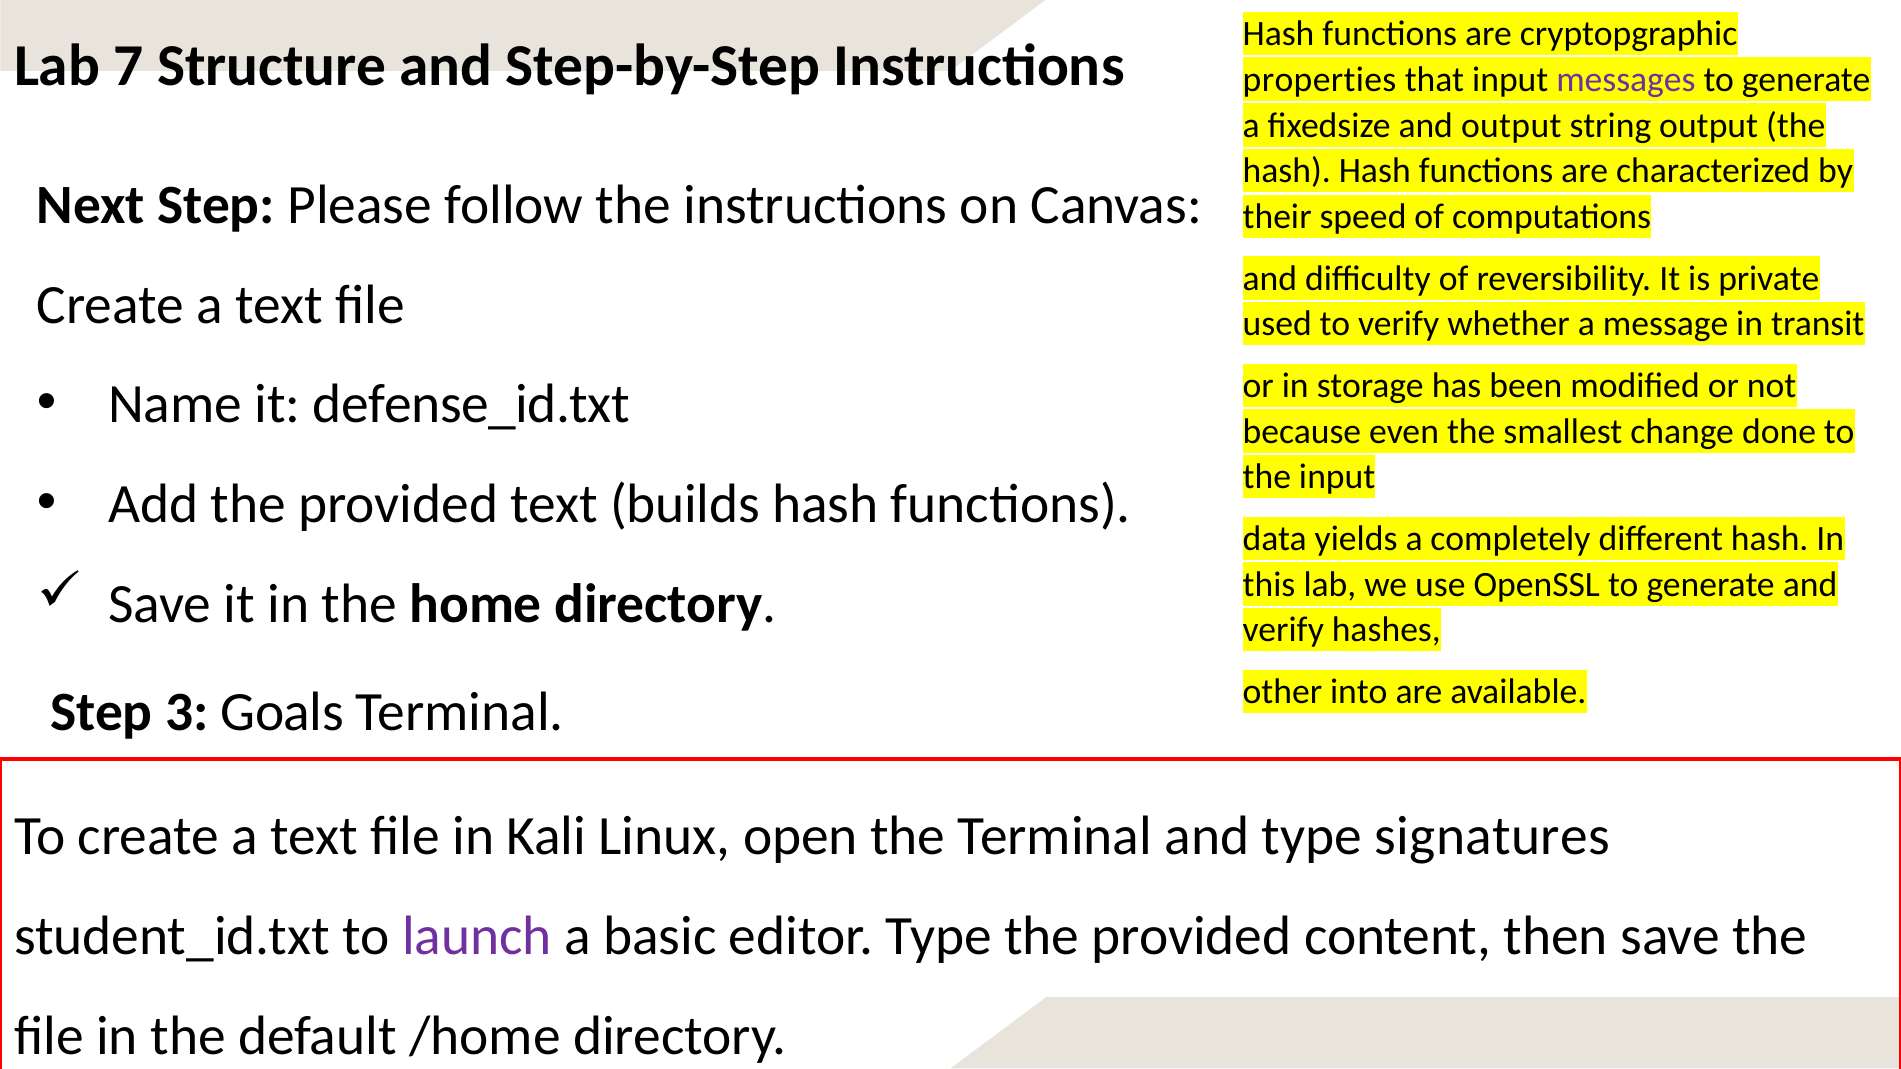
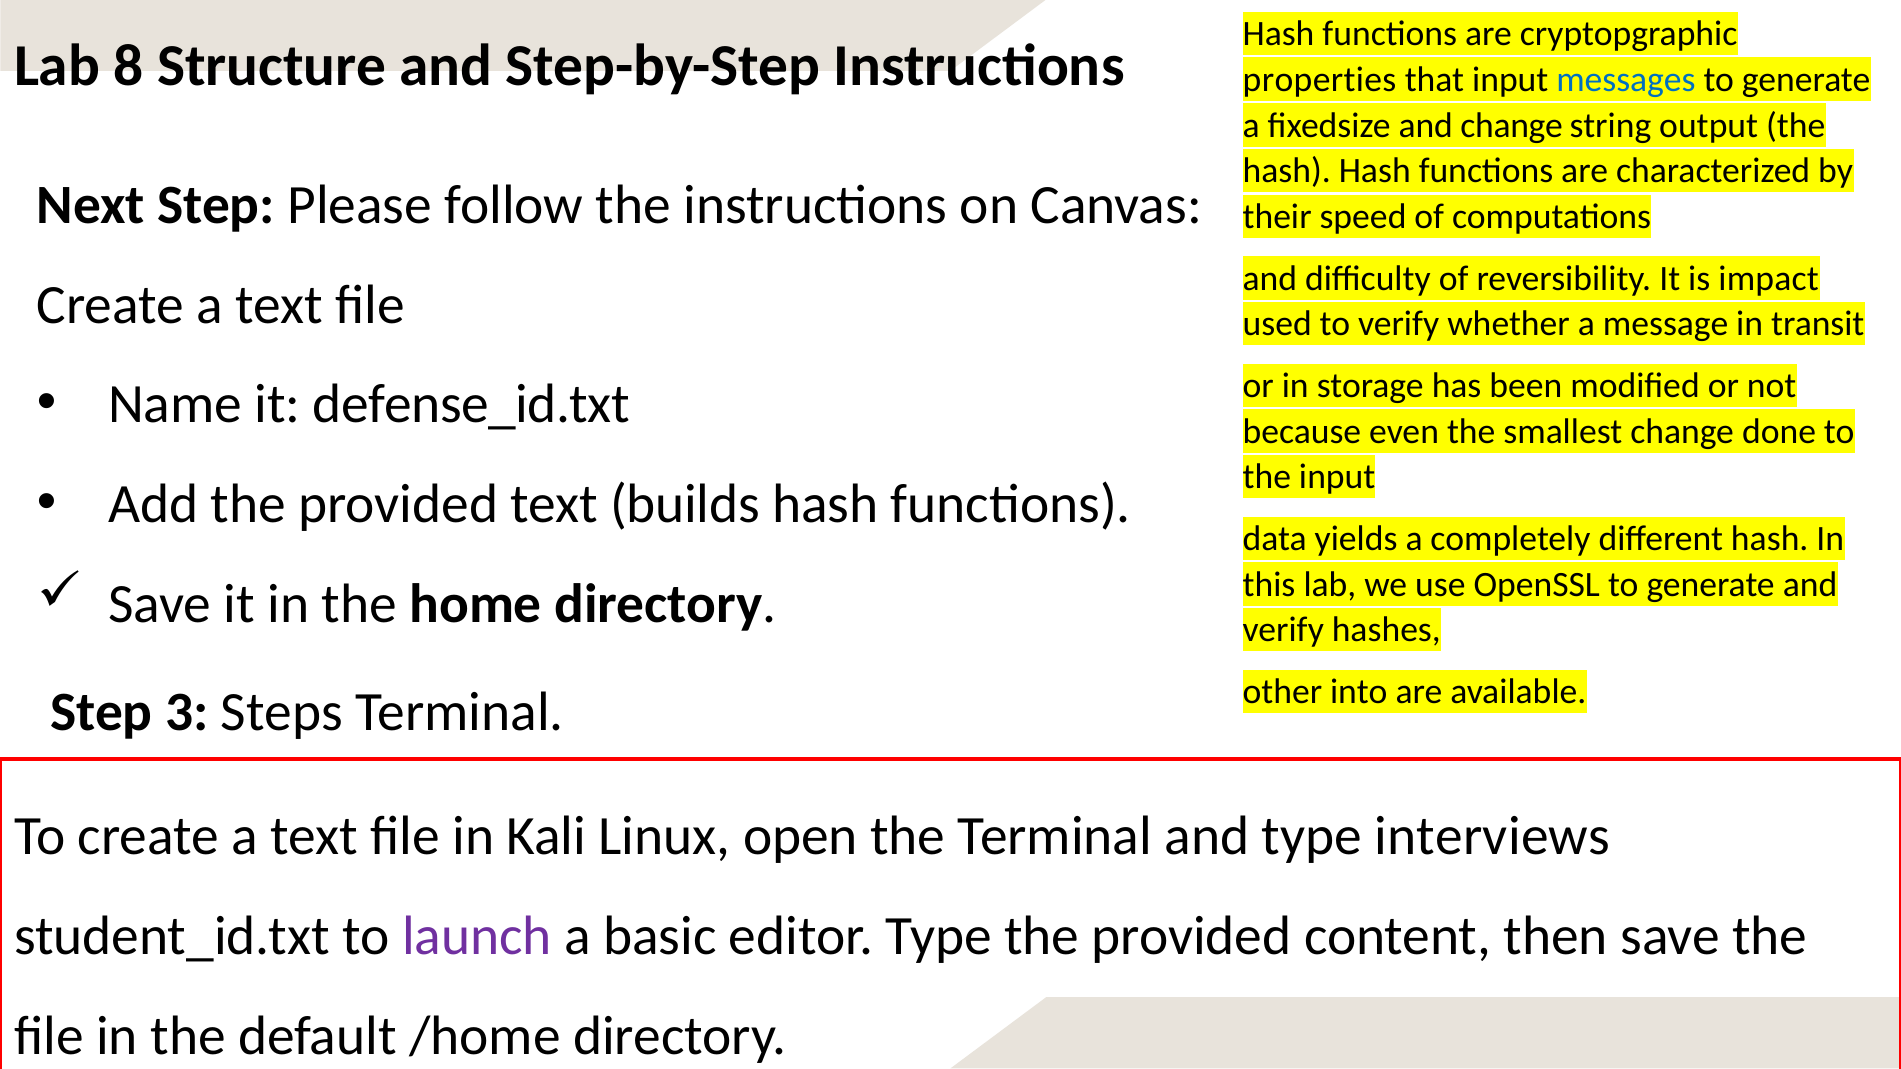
7: 7 -> 8
messages colour: purple -> blue
and output: output -> change
private: private -> impact
Goals: Goals -> Steps
signatures: signatures -> interviews
